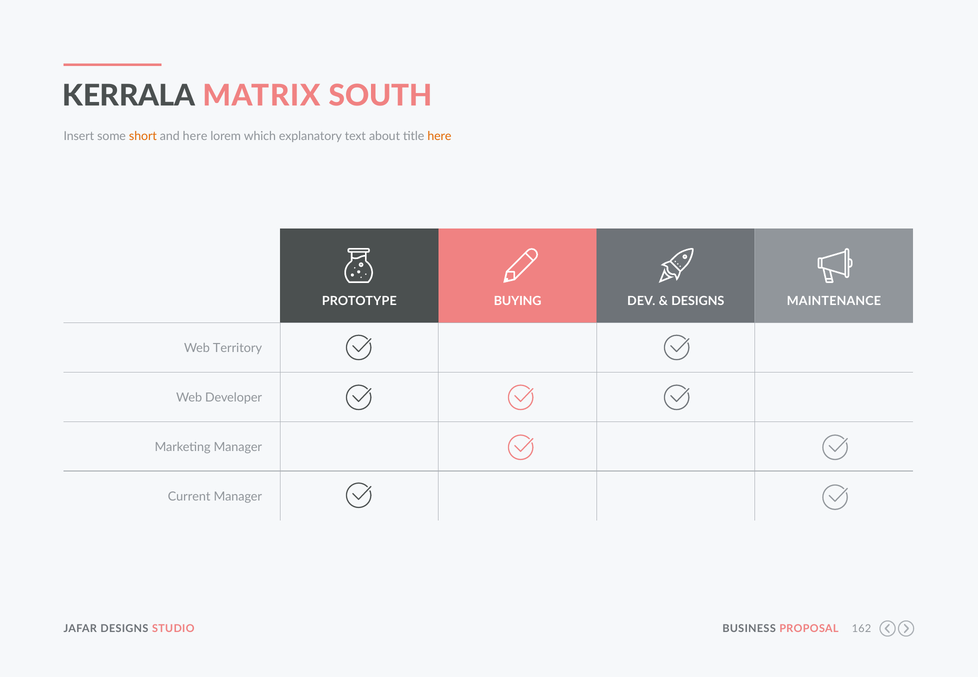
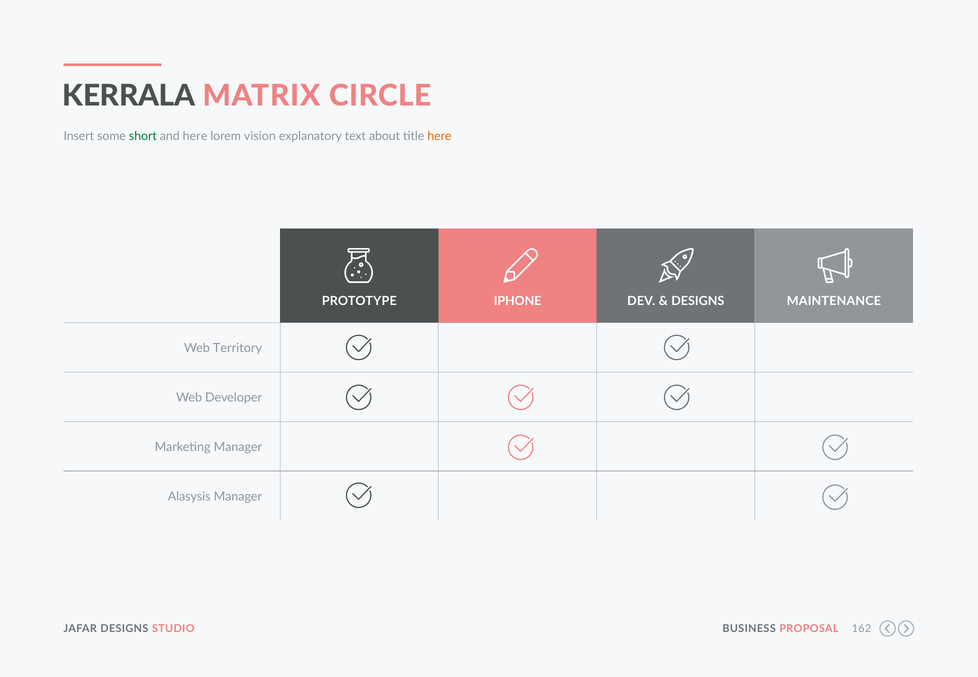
SOUTH: SOUTH -> CIRCLE
short colour: orange -> green
which: which -> vision
BUYING: BUYING -> IPHONE
Current: Current -> Alasysis
